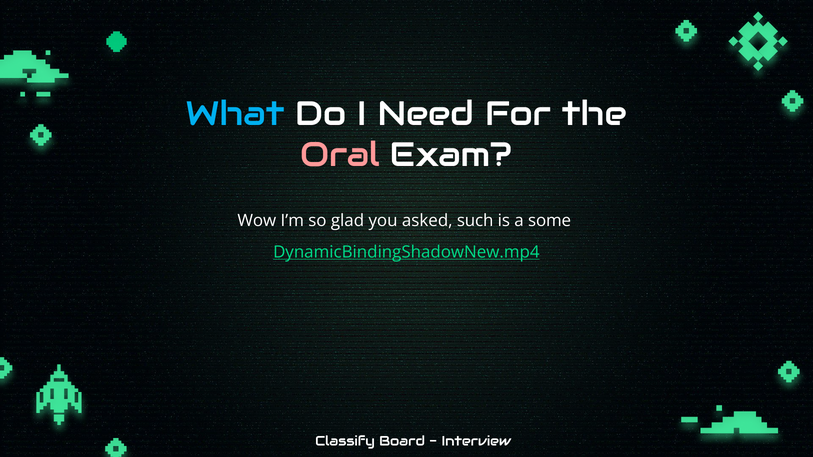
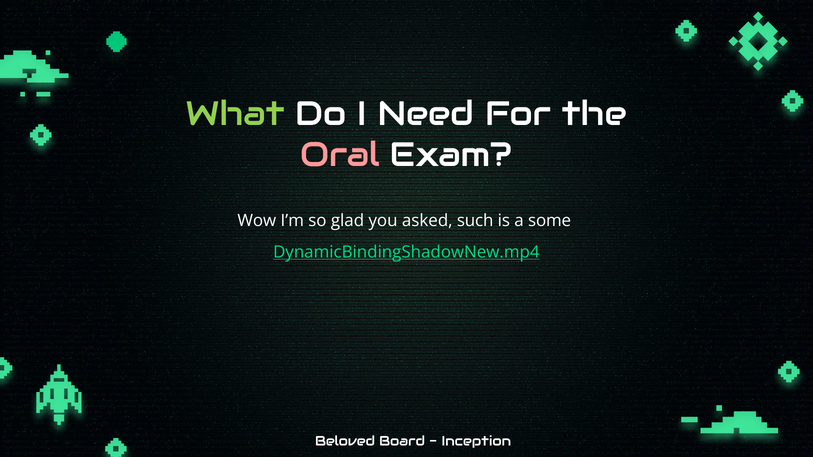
What colour: light blue -> light green
Classify: Classify -> Beloved
Interview: Interview -> Inception
